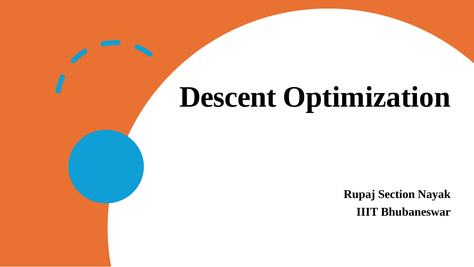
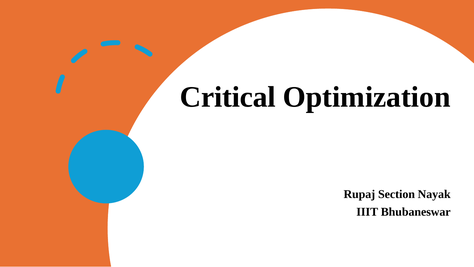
Descent: Descent -> Critical
